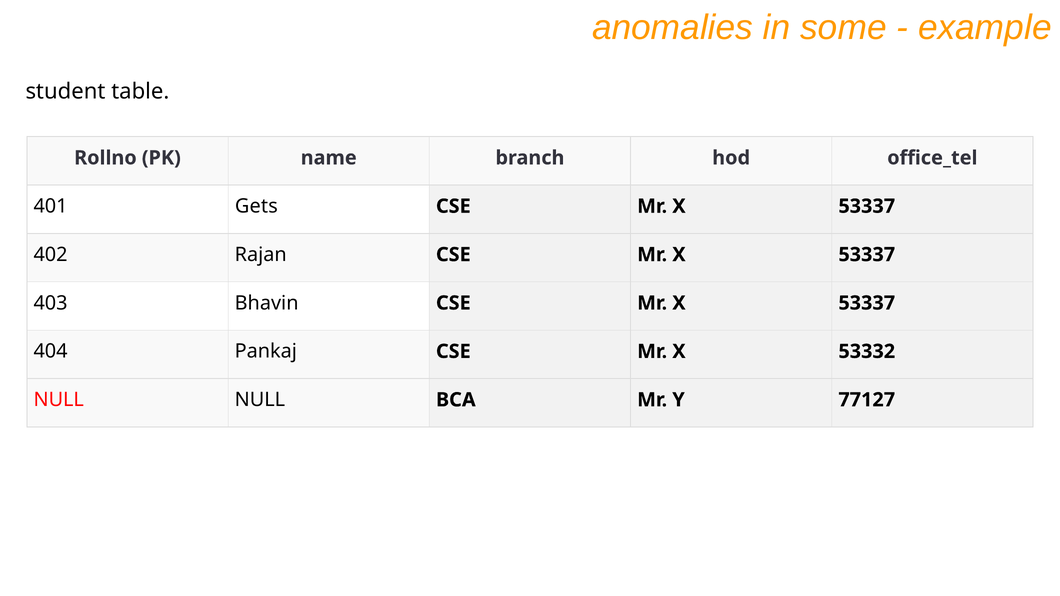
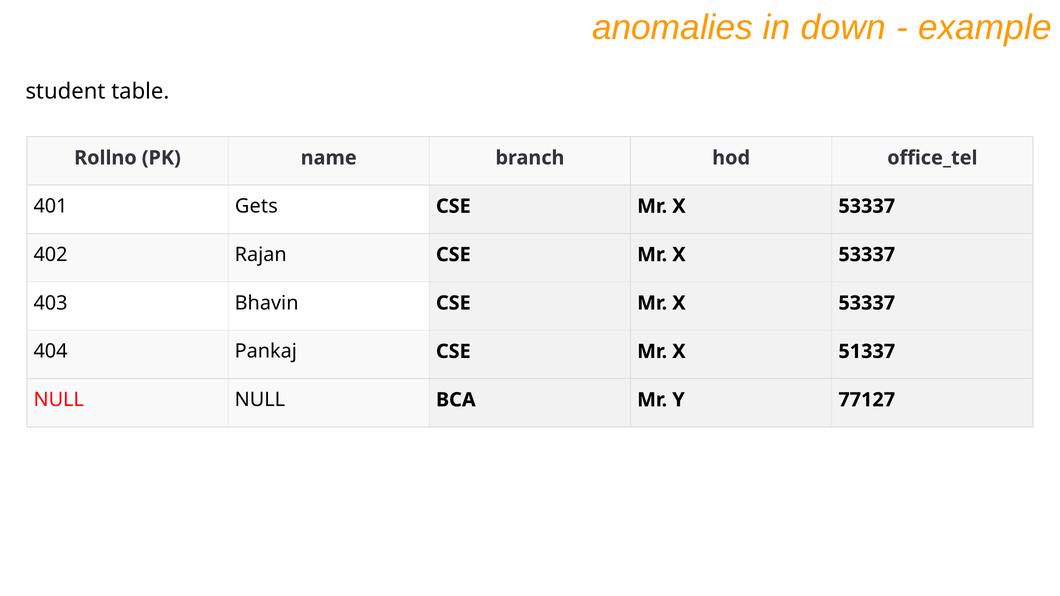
some: some -> down
53332: 53332 -> 51337
